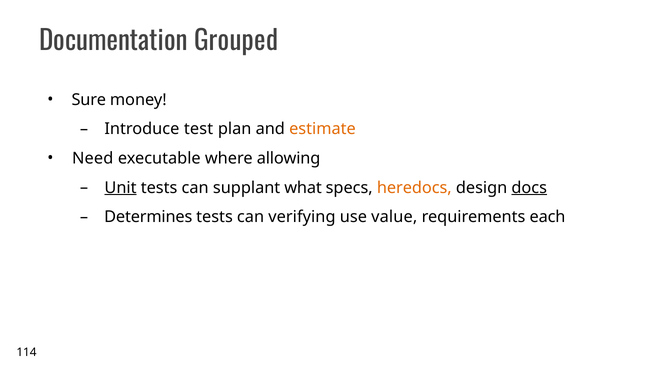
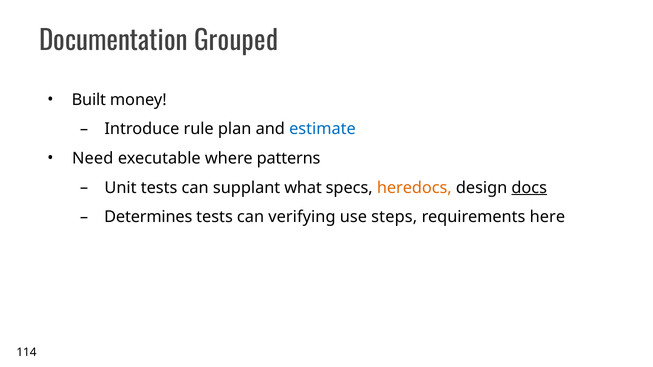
Sure: Sure -> Built
test: test -> rule
estimate colour: orange -> blue
allowing: allowing -> patterns
Unit underline: present -> none
value: value -> steps
each: each -> here
